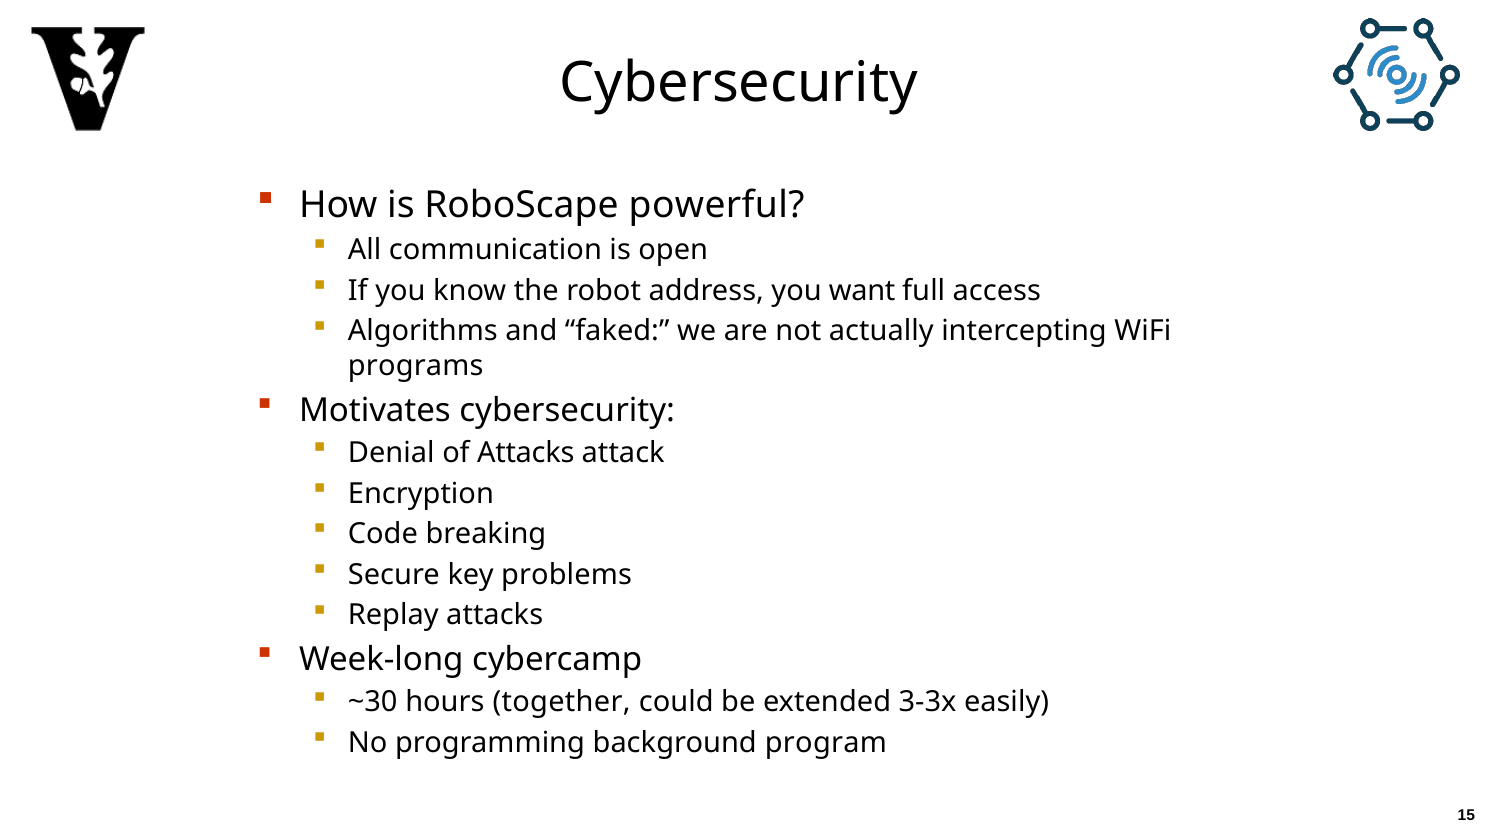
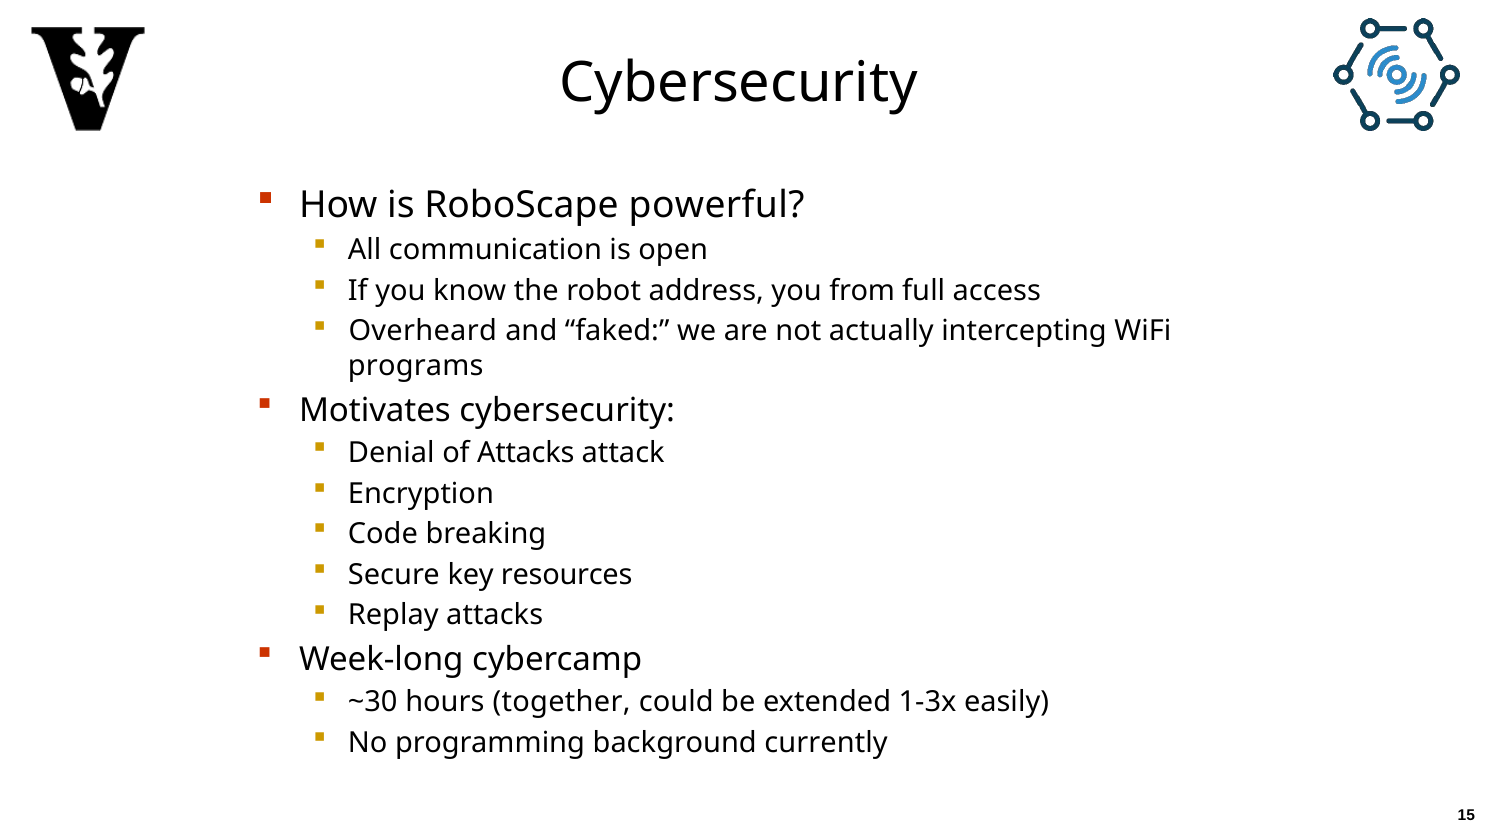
want: want -> from
Algorithms: Algorithms -> Overheard
problems: problems -> resources
3-3x: 3-3x -> 1-3x
program: program -> currently
